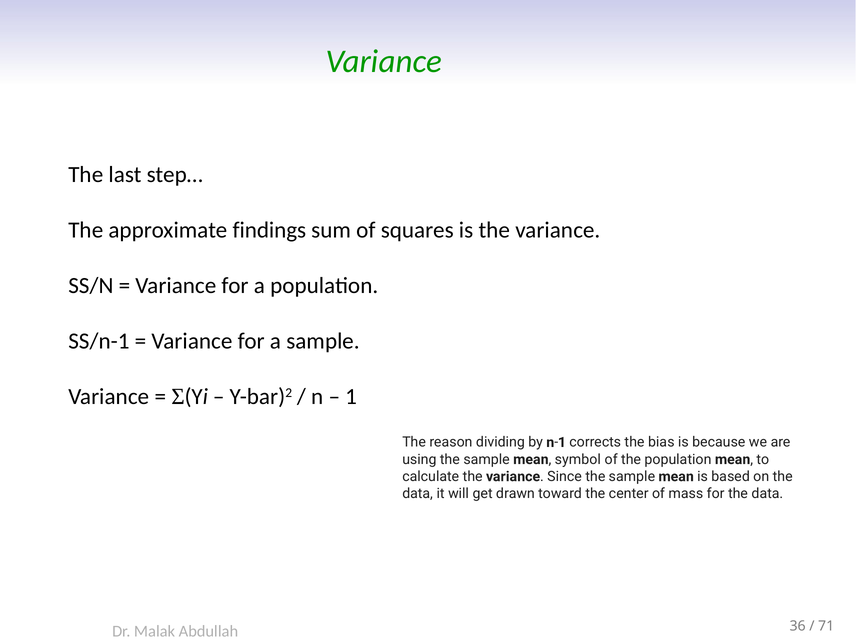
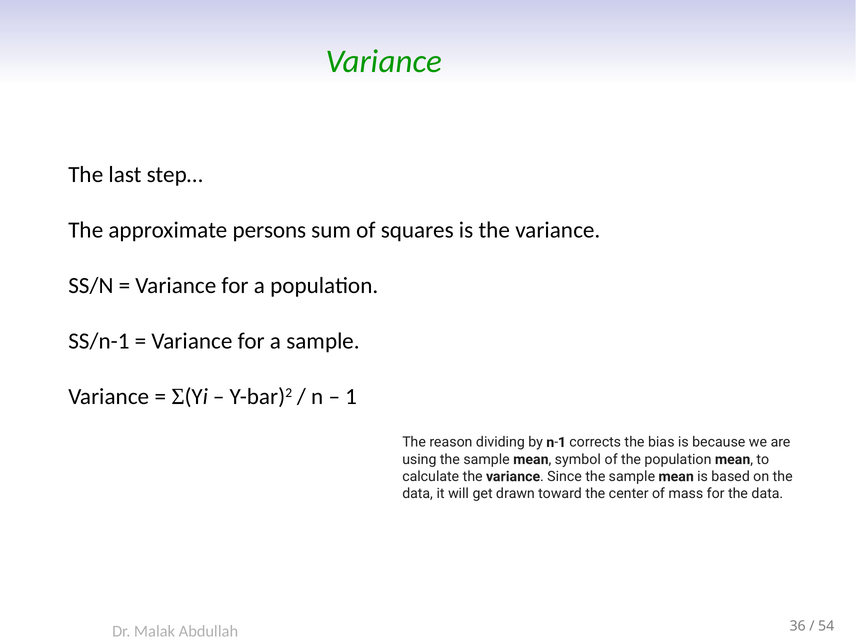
findings: findings -> persons
71: 71 -> 54
